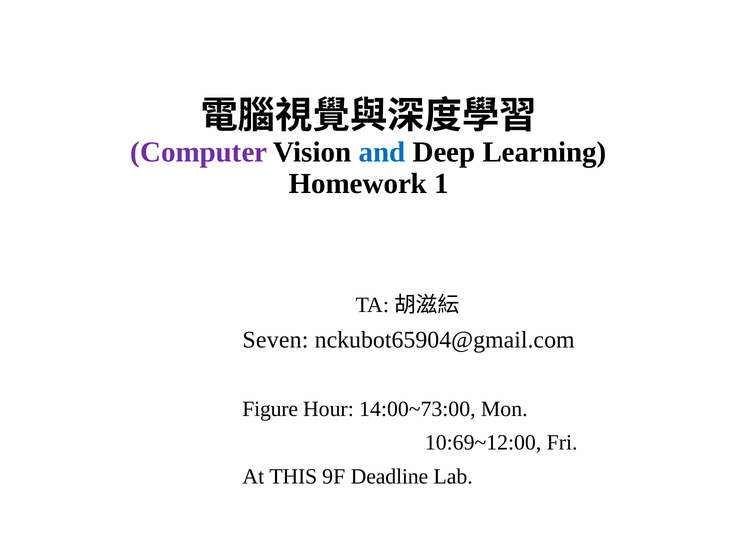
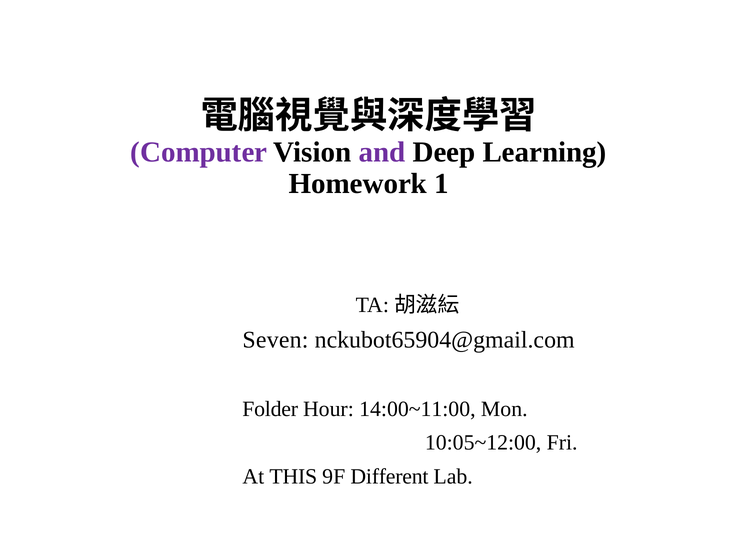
and colour: blue -> purple
Figure: Figure -> Folder
14:00~73:00: 14:00~73:00 -> 14:00~11:00
10:69~12:00: 10:69~12:00 -> 10:05~12:00
Deadline: Deadline -> Different
